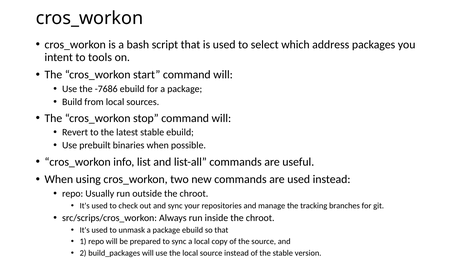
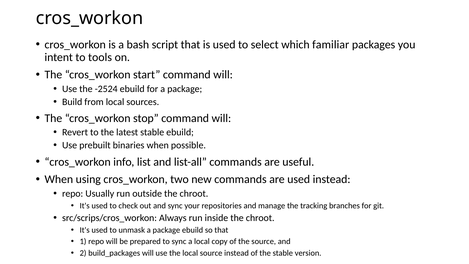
address: address -> familiar
-7686: -7686 -> -2524
